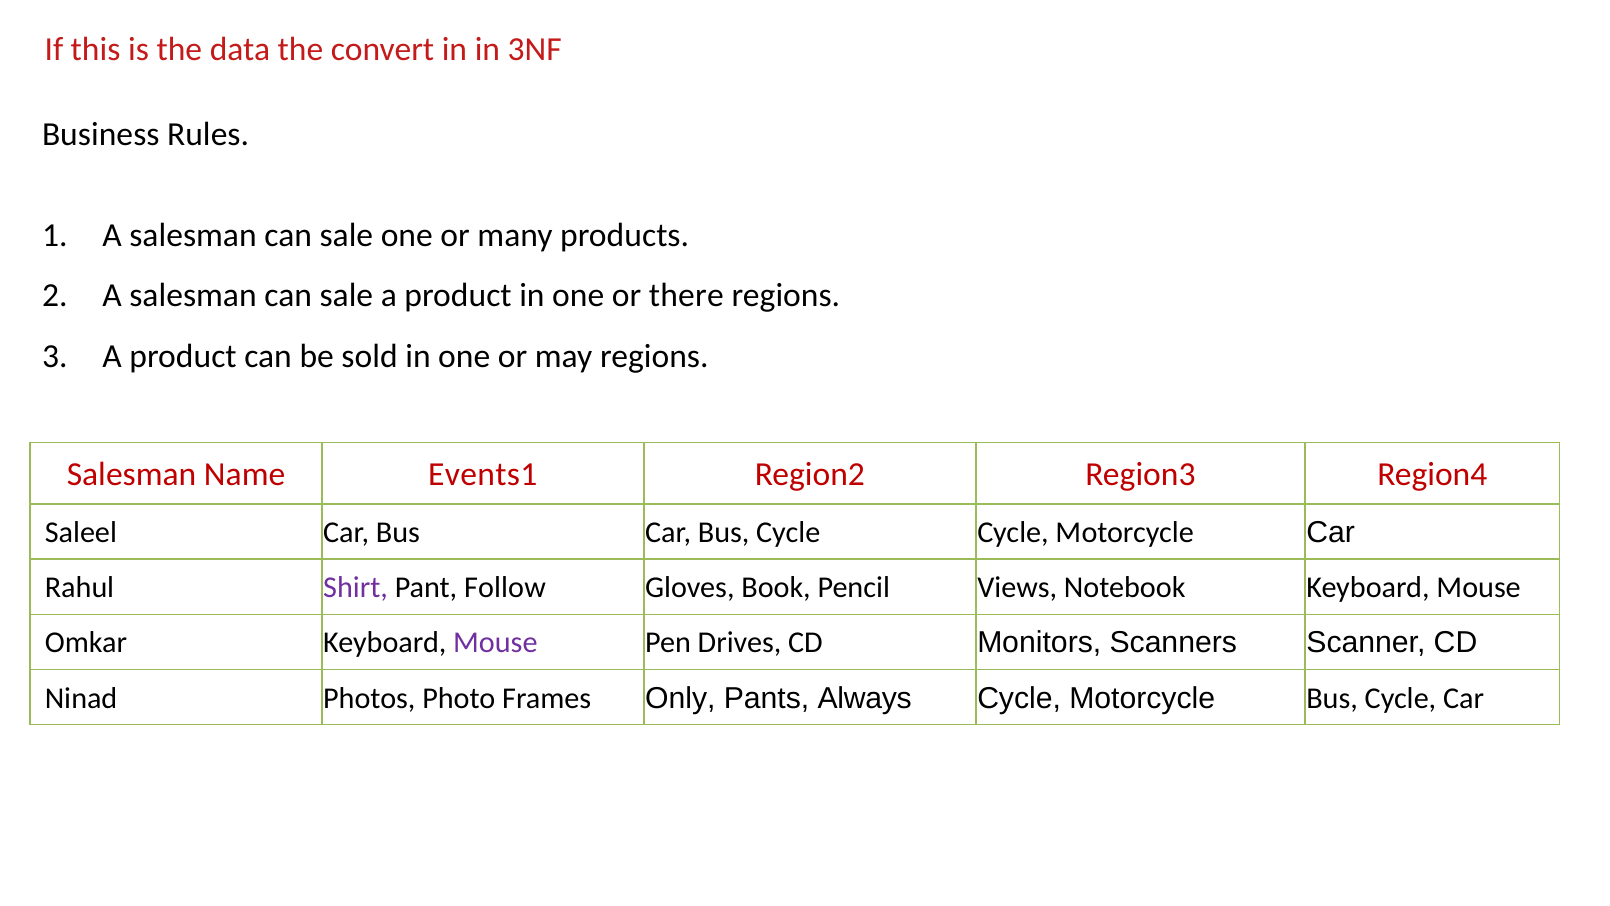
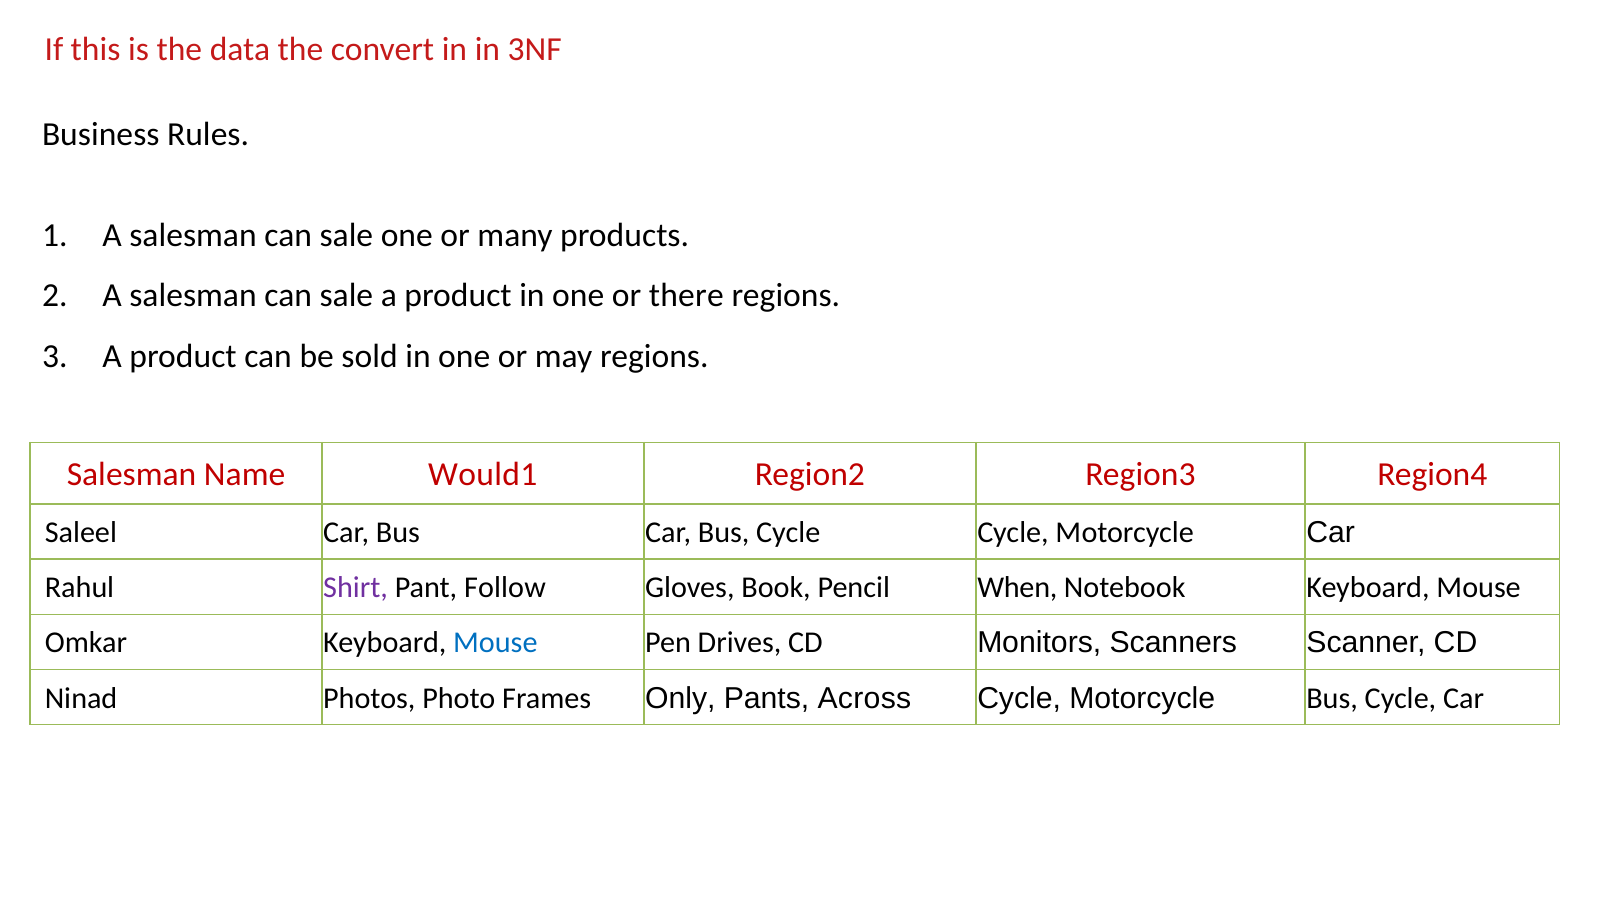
Events1: Events1 -> Would1
Views: Views -> When
Mouse at (495, 643) colour: purple -> blue
Always: Always -> Across
